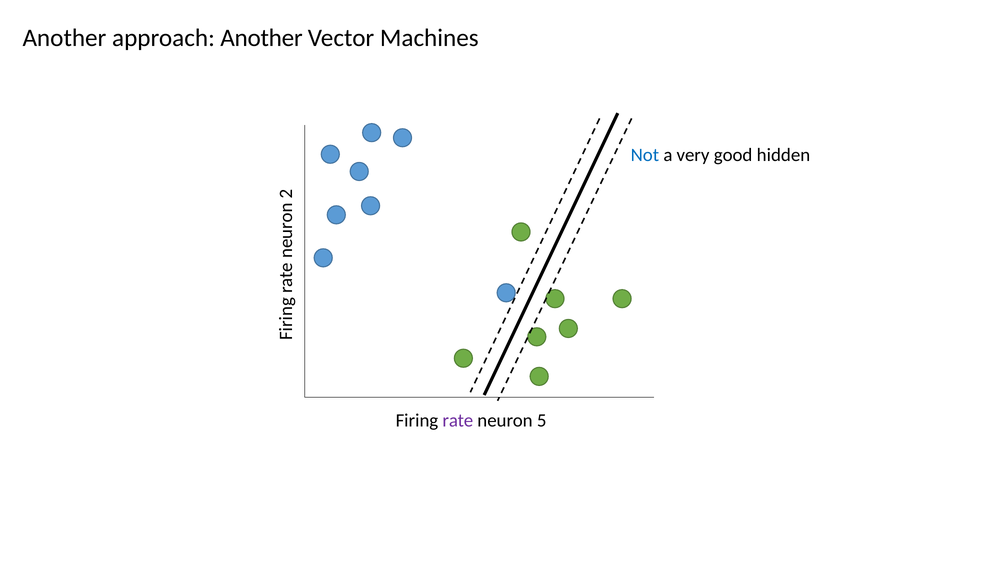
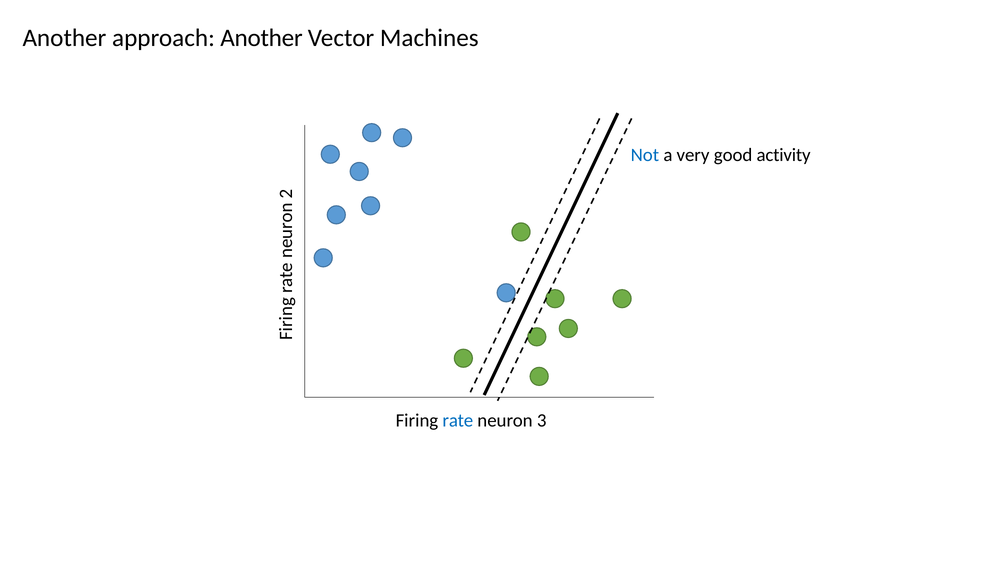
hidden: hidden -> activity
rate colour: purple -> blue
5: 5 -> 3
